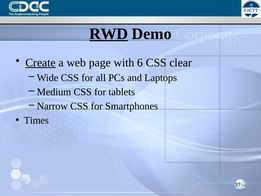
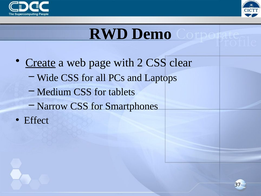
RWD underline: present -> none
6: 6 -> 2
Times: Times -> Effect
